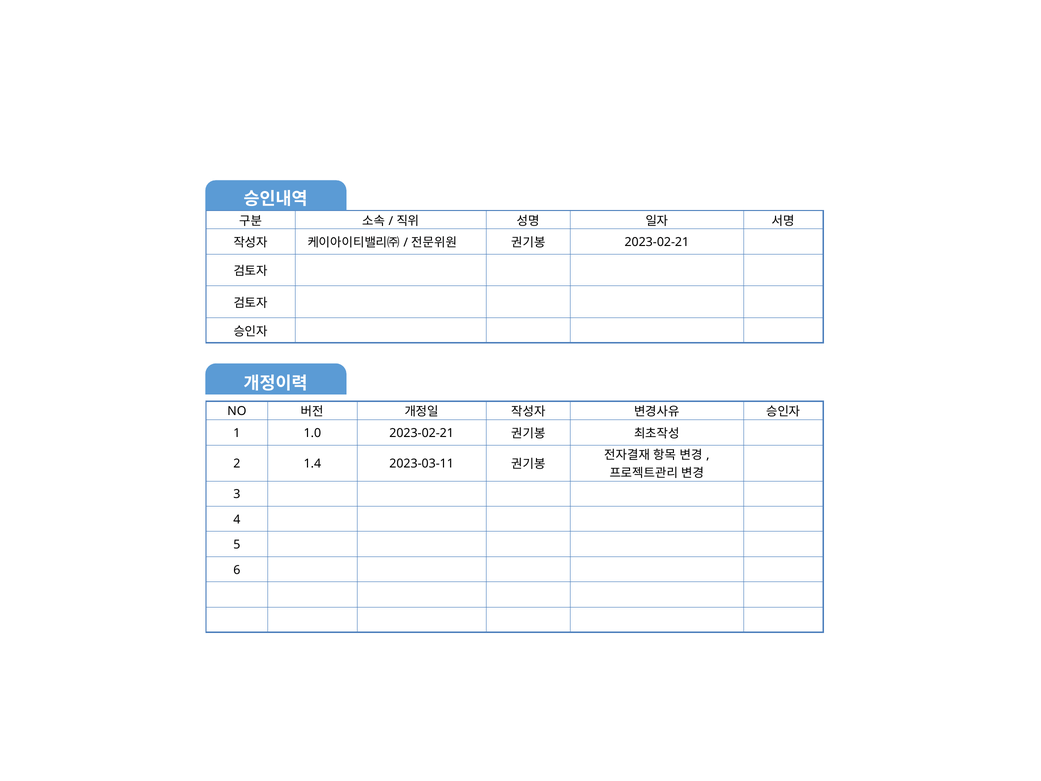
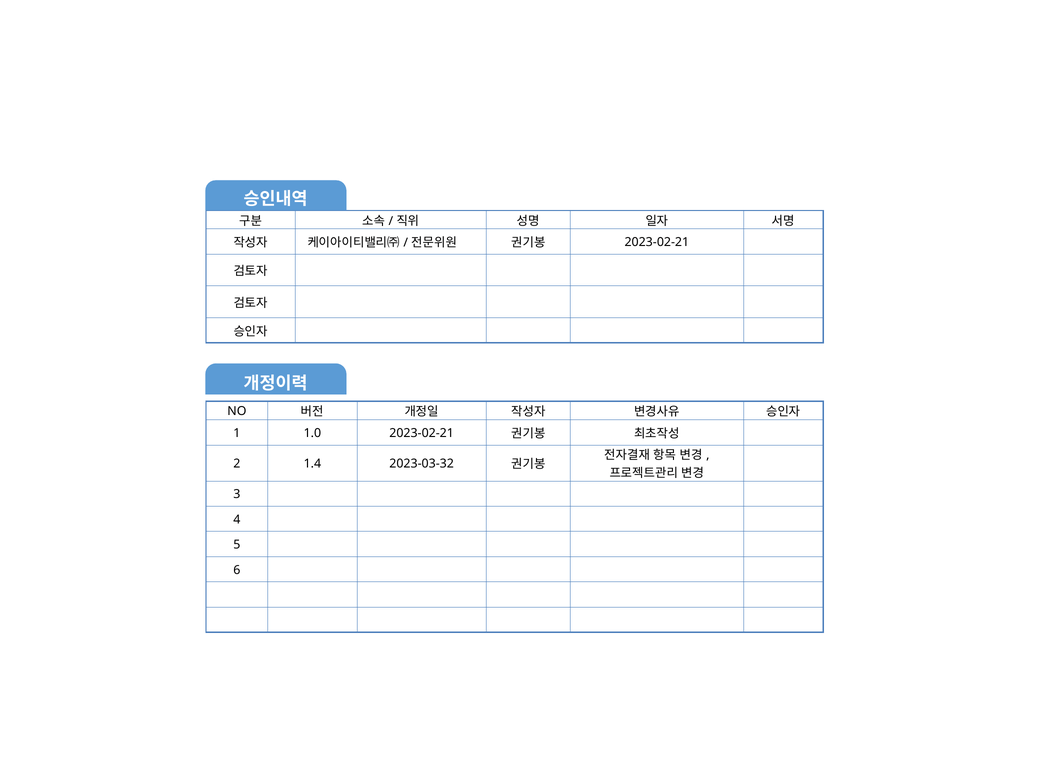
2023-03-11: 2023-03-11 -> 2023-03-32
